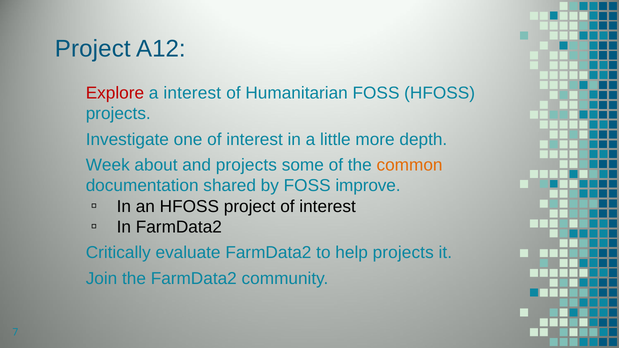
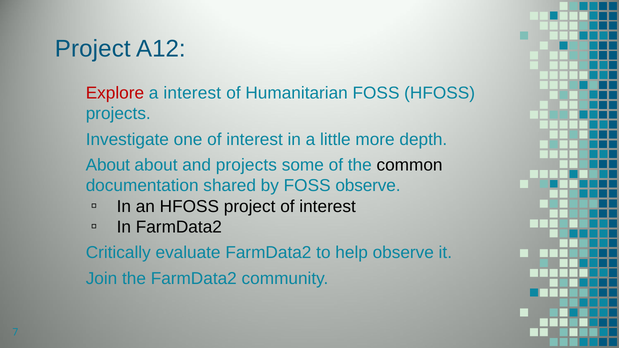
Week at (108, 165): Week -> About
common colour: orange -> black
FOSS improve: improve -> observe
help projects: projects -> observe
